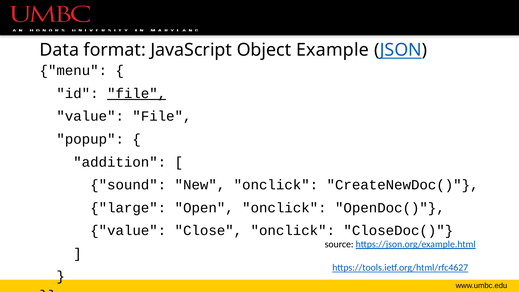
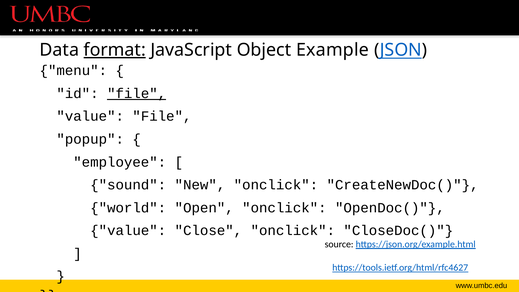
format underline: none -> present
addition: addition -> employee
large: large -> world
